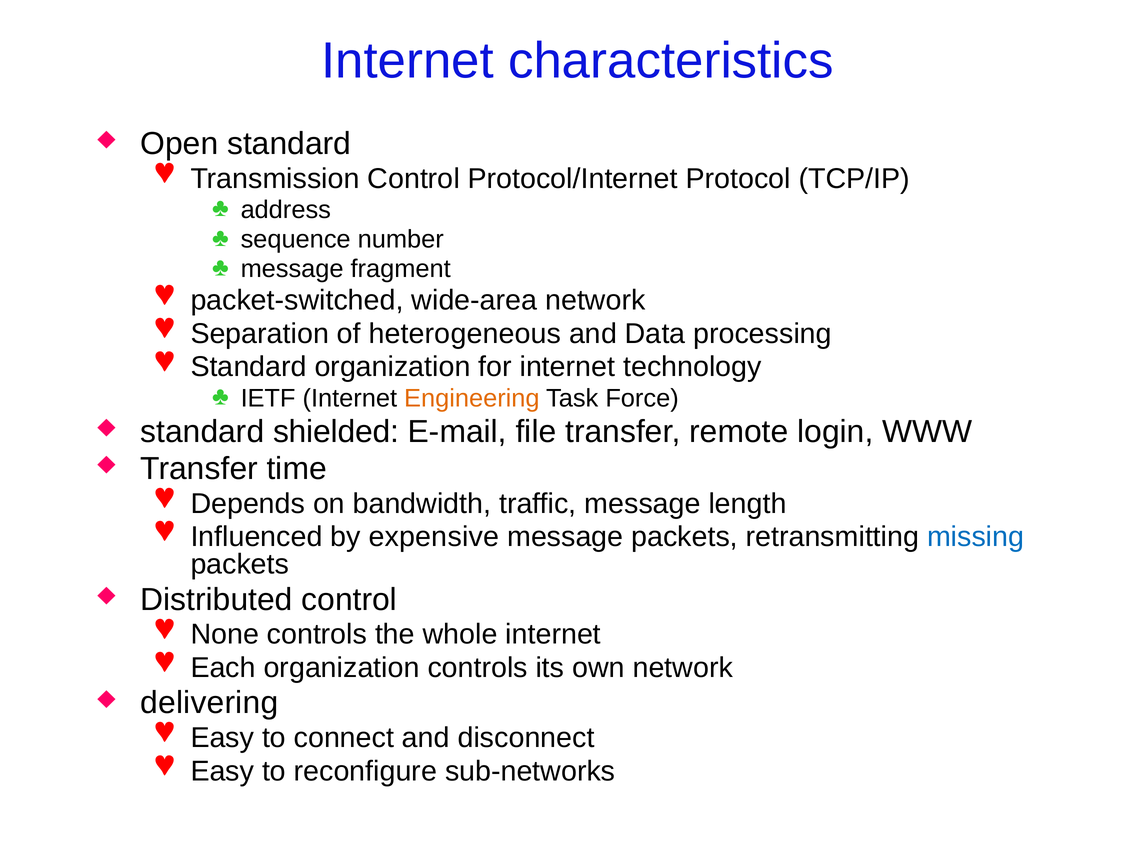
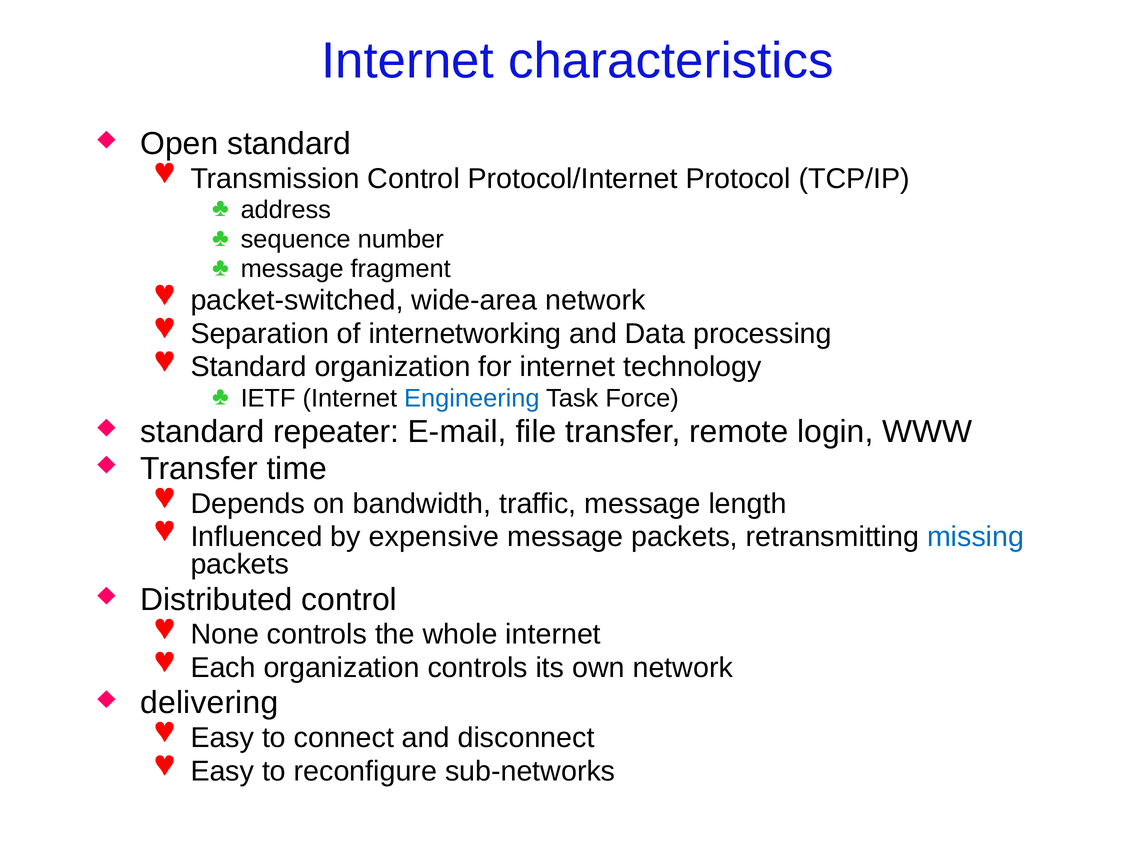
heterogeneous: heterogeneous -> internetworking
Engineering colour: orange -> blue
shielded: shielded -> repeater
